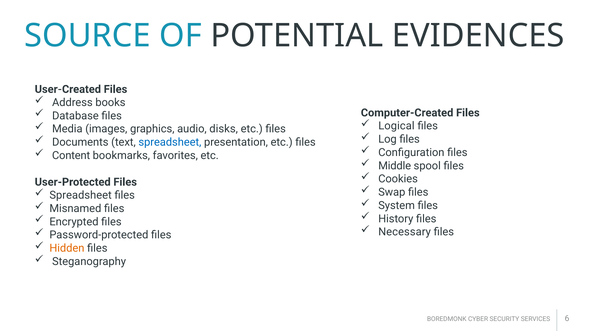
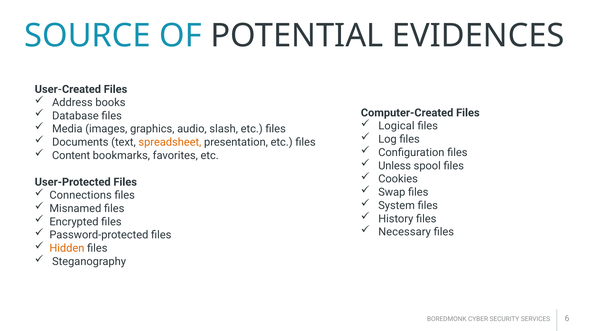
disks: disks -> slash
spreadsheet at (170, 142) colour: blue -> orange
Middle: Middle -> Unless
Spreadsheet at (81, 195): Spreadsheet -> Connections
